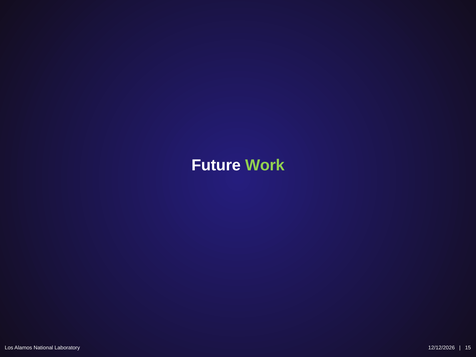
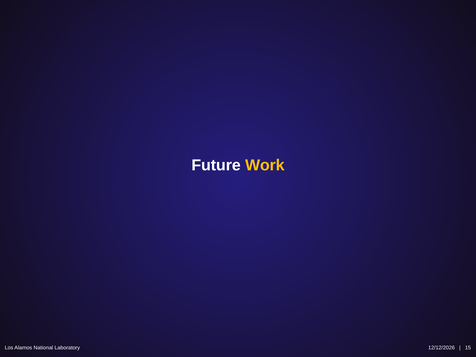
Work colour: light green -> yellow
